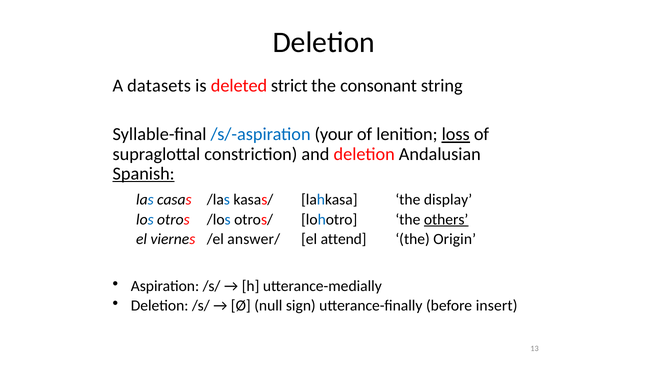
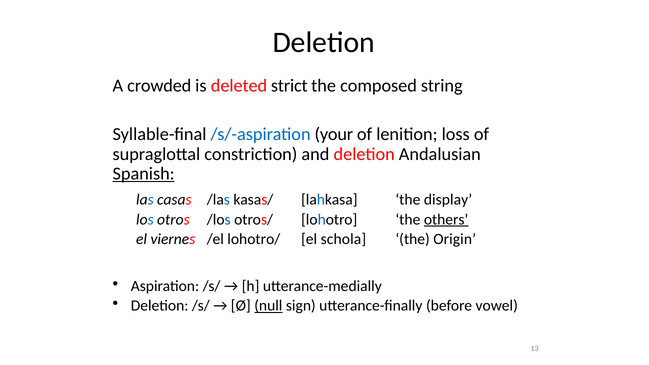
datasets: datasets -> crowded
consonant: consonant -> composed
loss underline: present -> none
answer/: answer/ -> lohotro/
attend: attend -> schola
null underline: none -> present
insert: insert -> vowel
